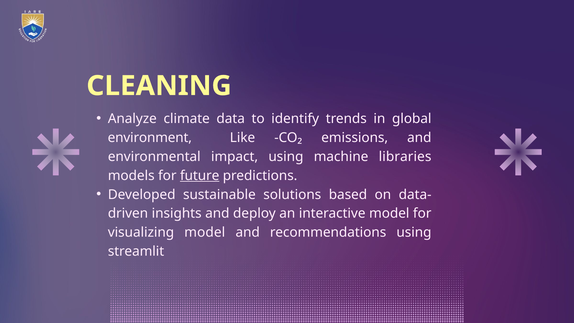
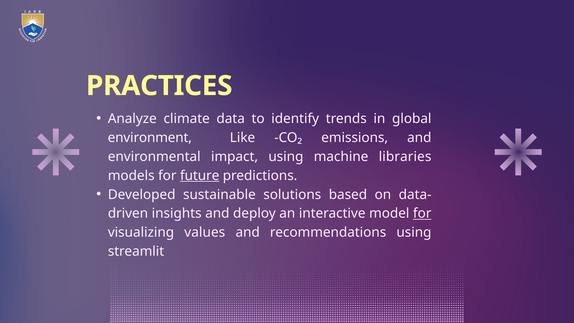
CLEANING: CLEANING -> PRACTICES
for at (422, 213) underline: none -> present
visualizing model: model -> values
